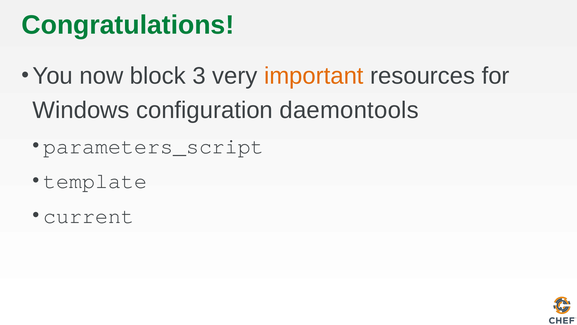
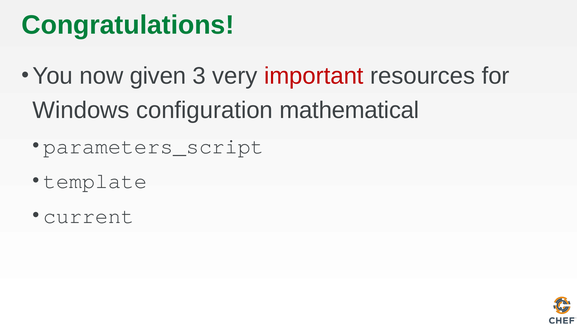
block: block -> given
important colour: orange -> red
daemontools: daemontools -> mathematical
